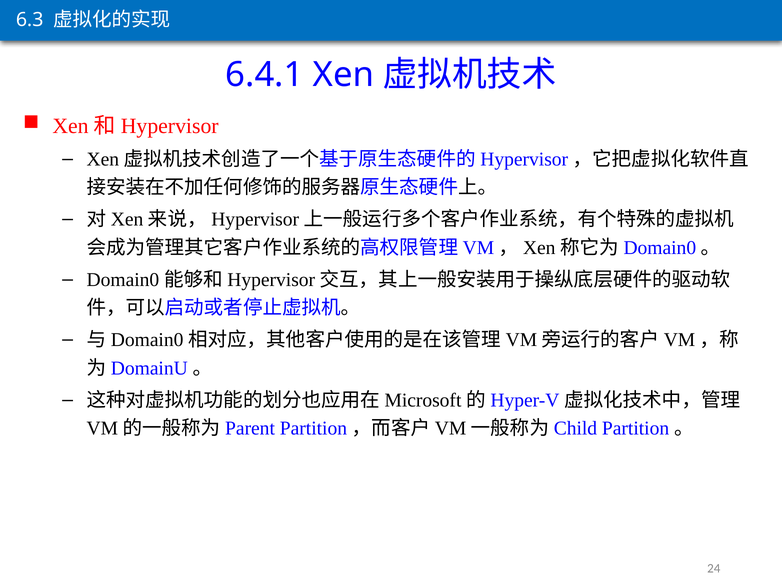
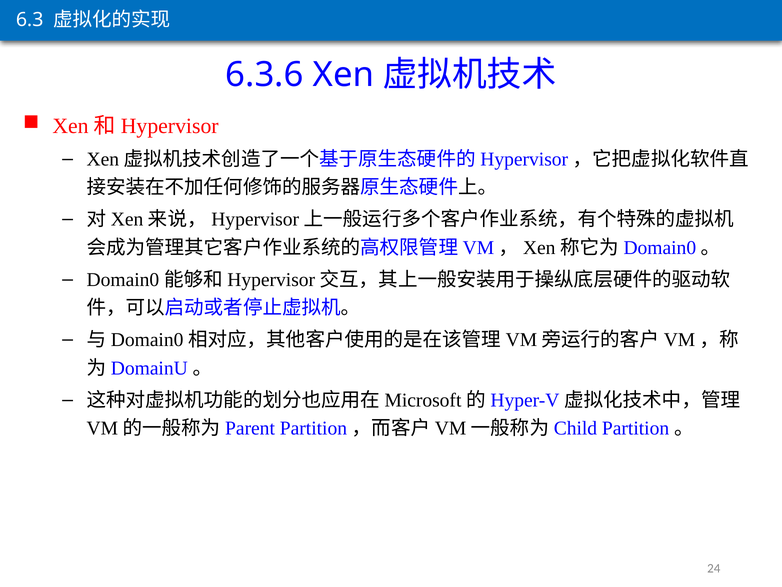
6.4.1: 6.4.1 -> 6.3.6
